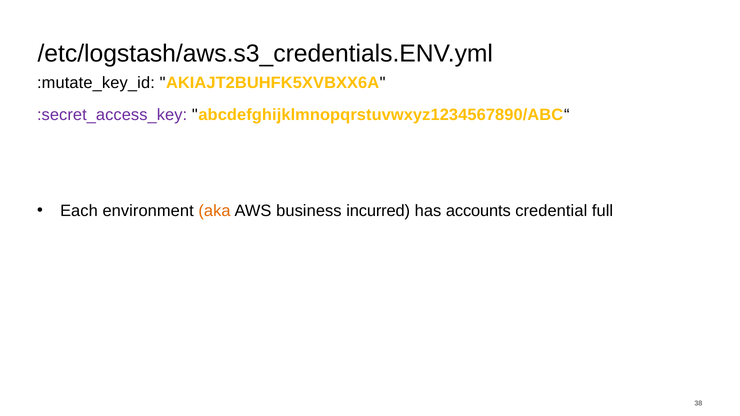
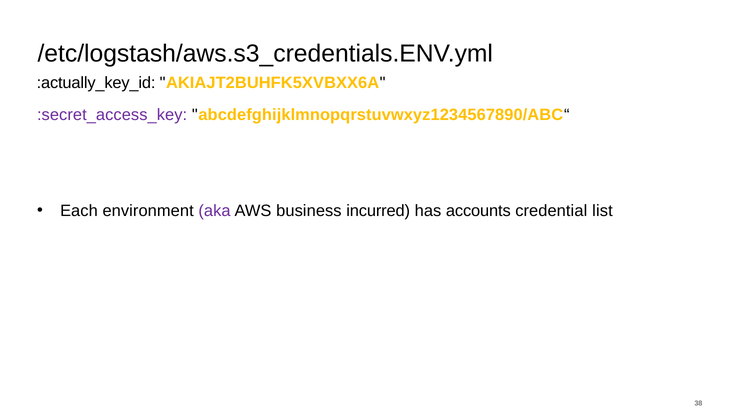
:mutate_key_id: :mutate_key_id -> :actually_key_id
aka colour: orange -> purple
full: full -> list
